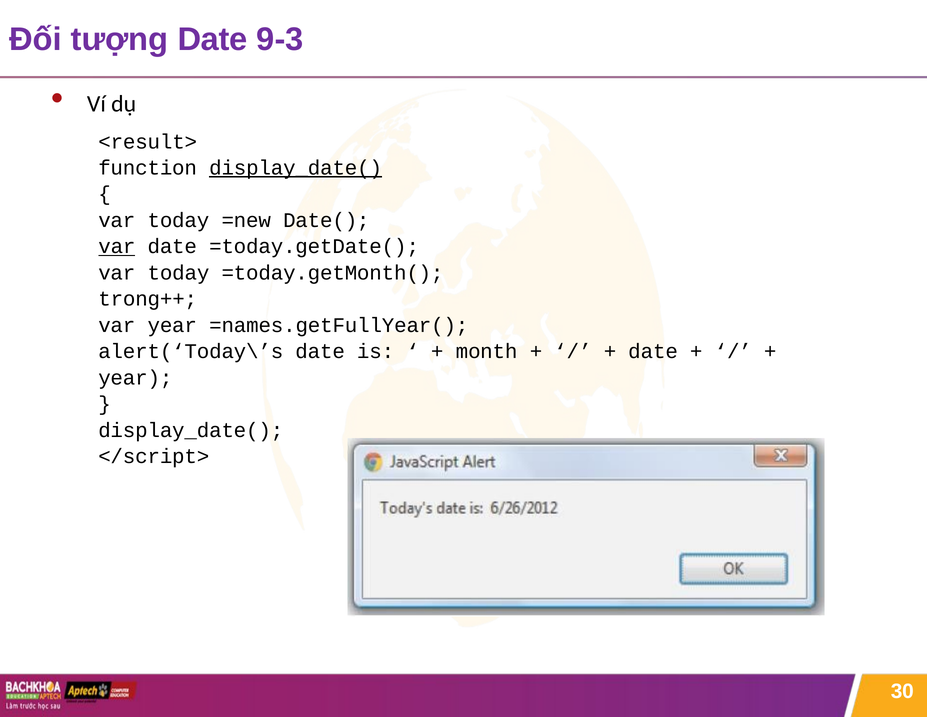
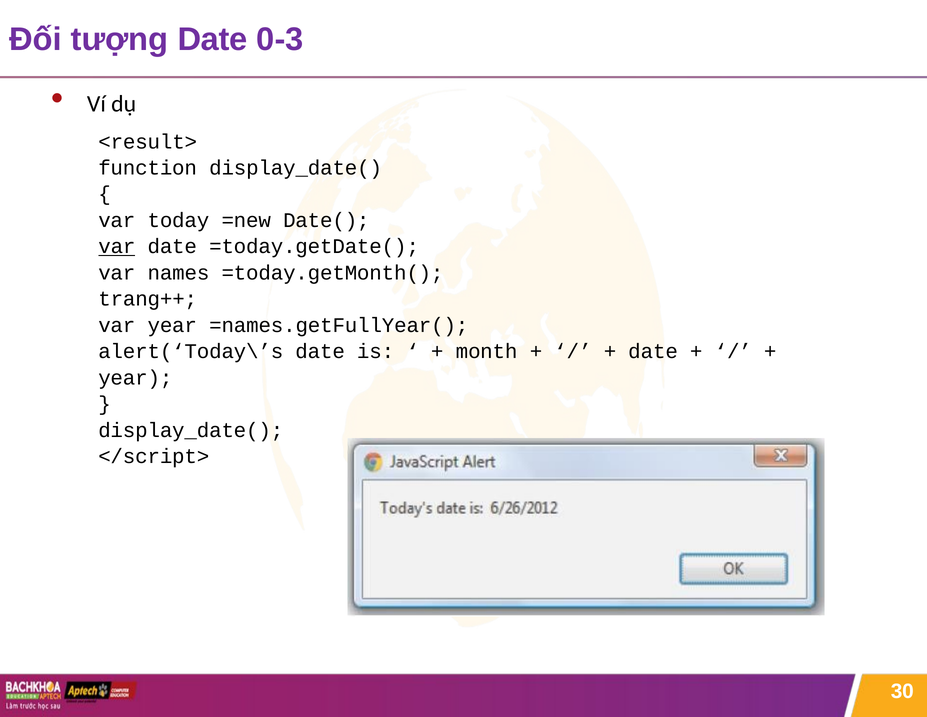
9-3: 9-3 -> 0-3
display_date( at (296, 168) underline: present -> none
today at (178, 273): today -> names
trong++: trong++ -> trang++
